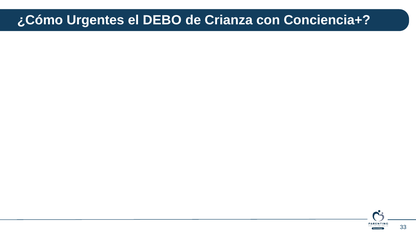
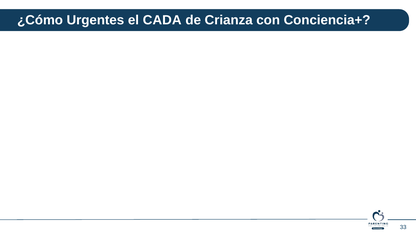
DEBO: DEBO -> CADA
